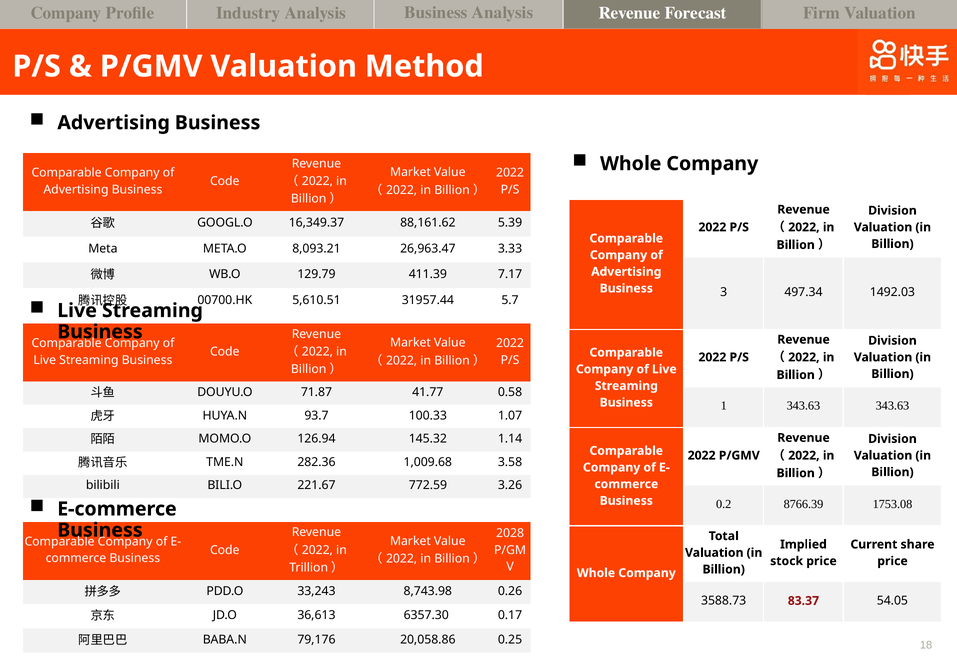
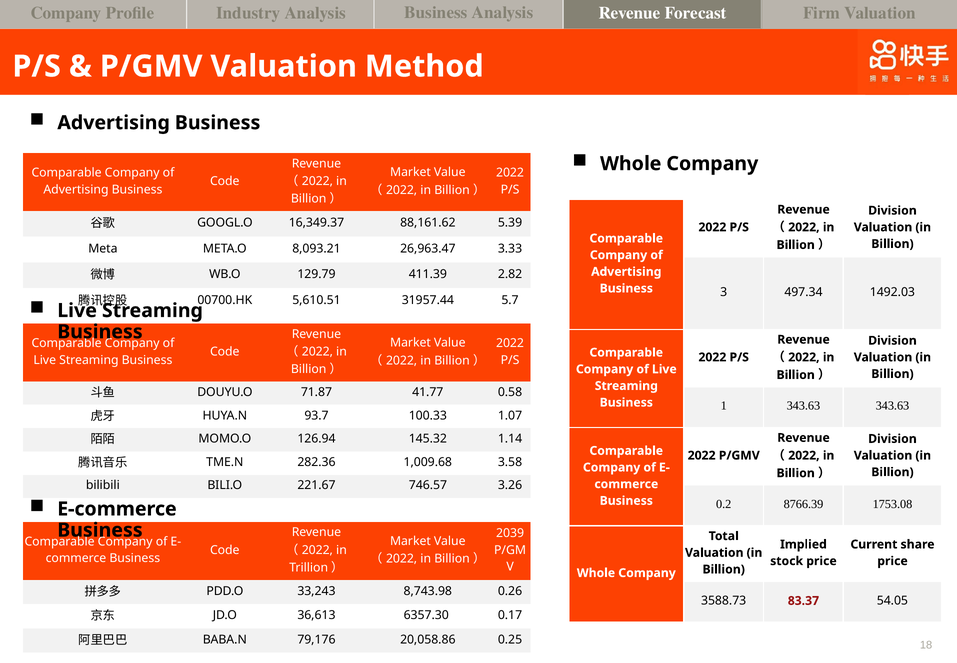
7.17: 7.17 -> 2.82
772.59: 772.59 -> 746.57
2028: 2028 -> 2039
